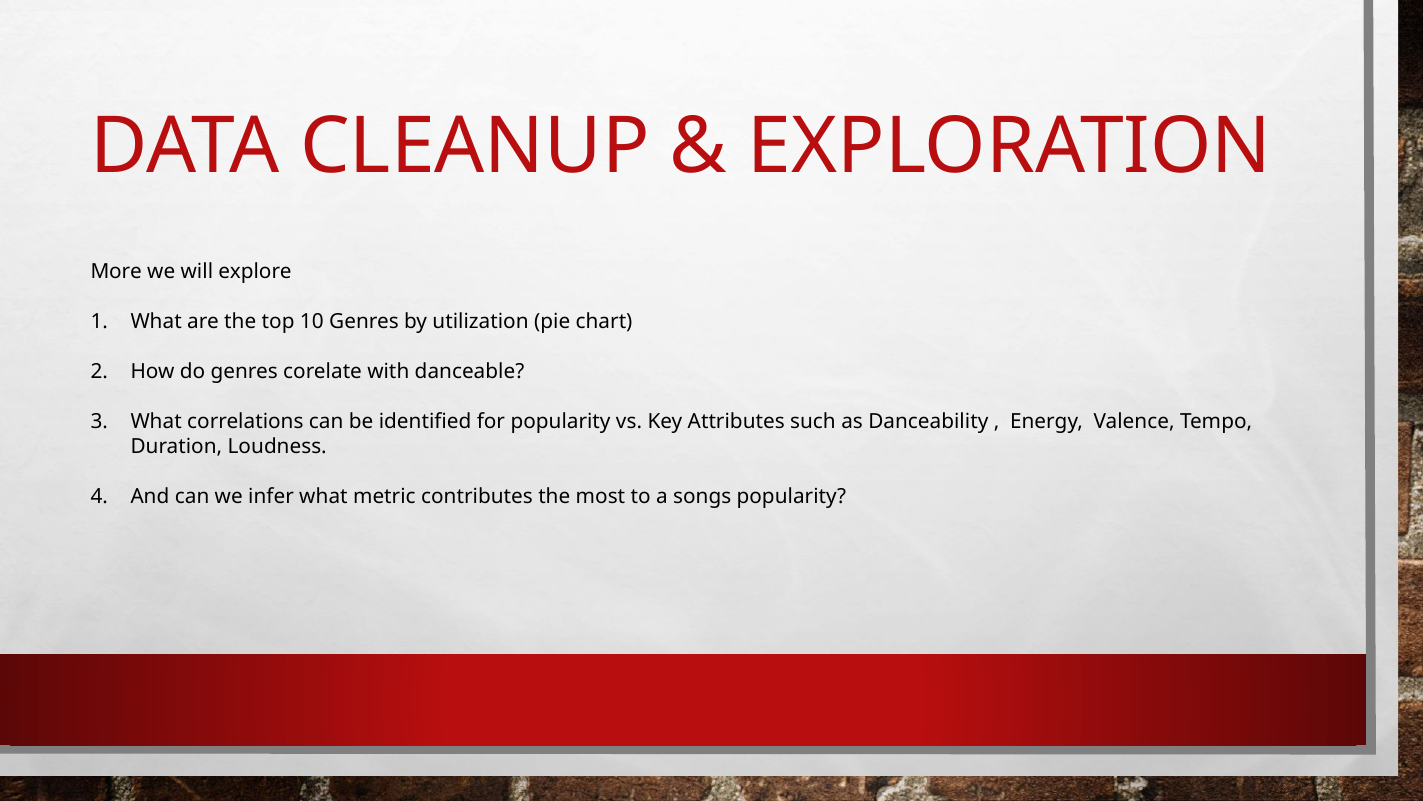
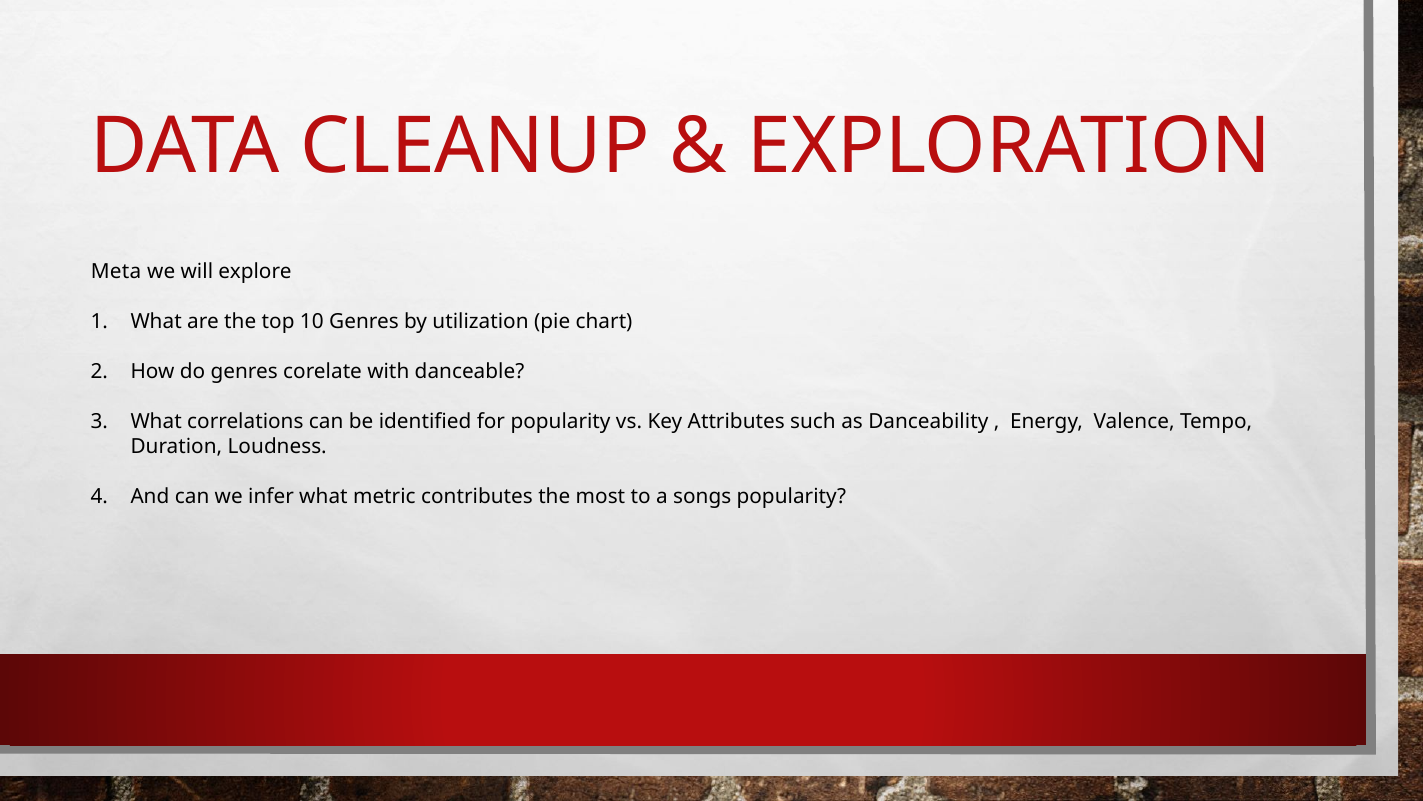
More: More -> Meta
